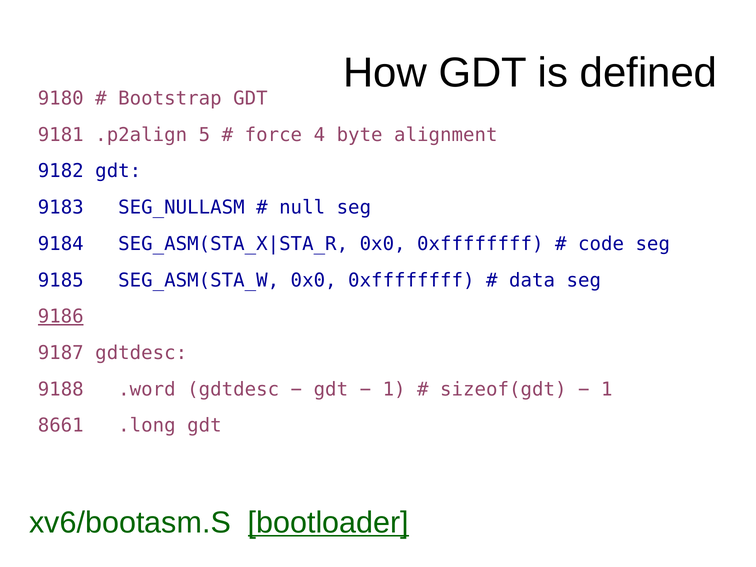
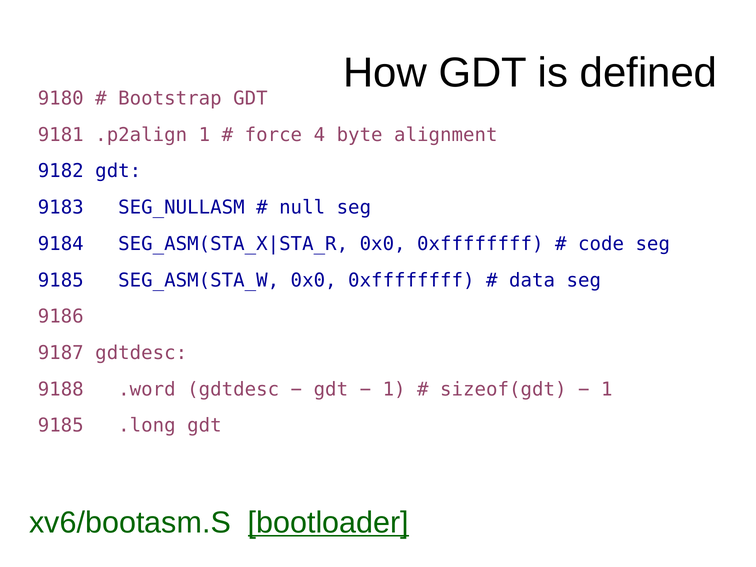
.p2align 5: 5 -> 1
9186 underline: present -> none
8661 at (61, 426): 8661 -> 9185
